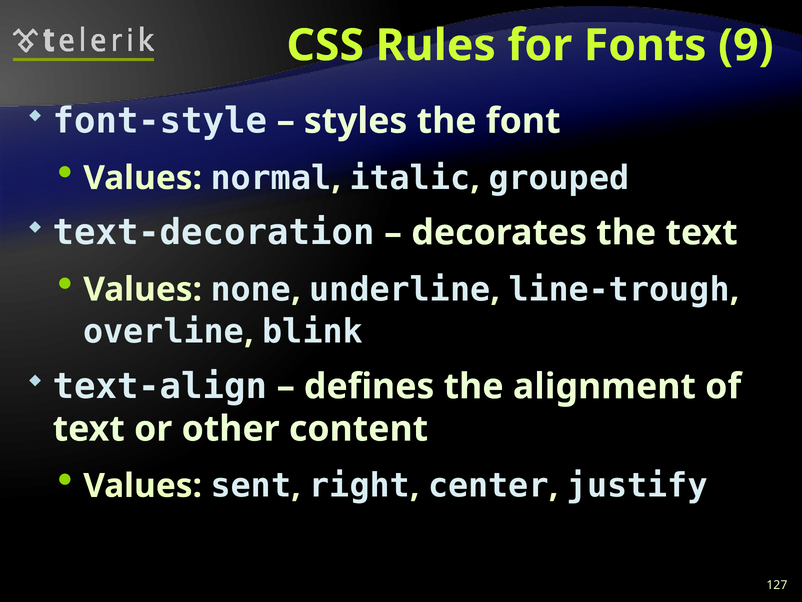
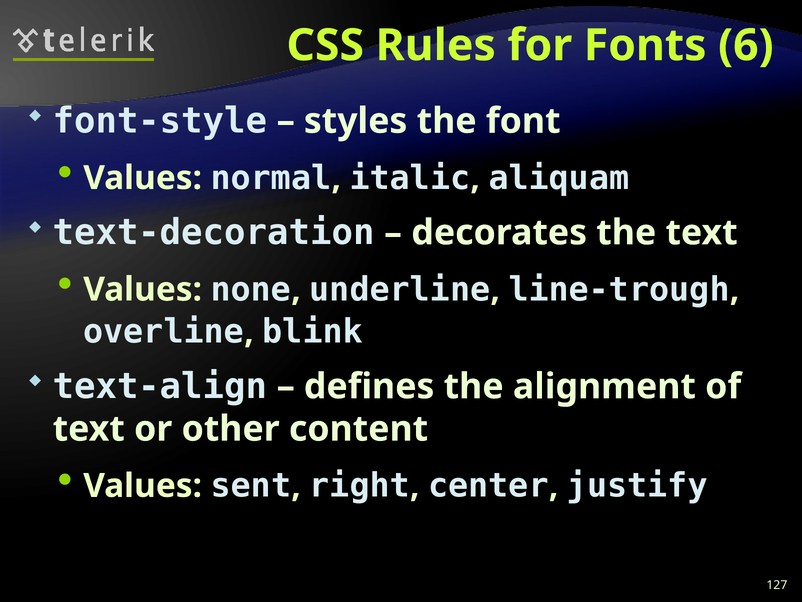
9: 9 -> 6
grouped: grouped -> aliquam
